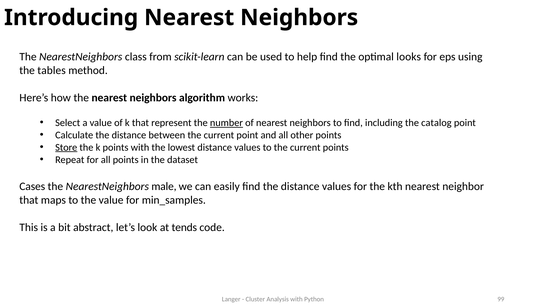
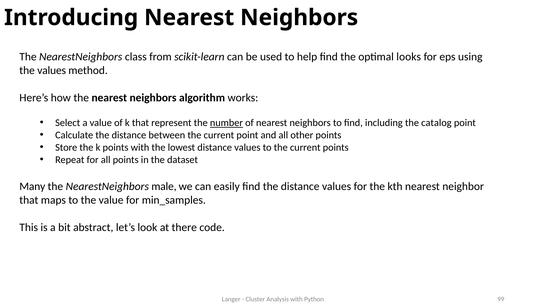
the tables: tables -> values
Store underline: present -> none
Cases: Cases -> Many
tends: tends -> there
